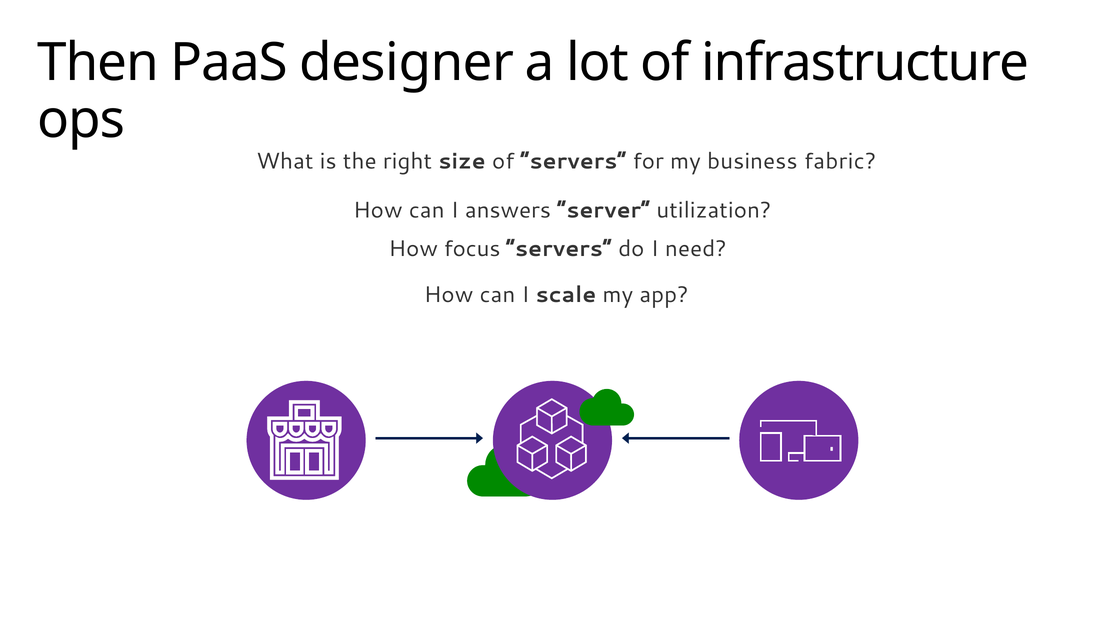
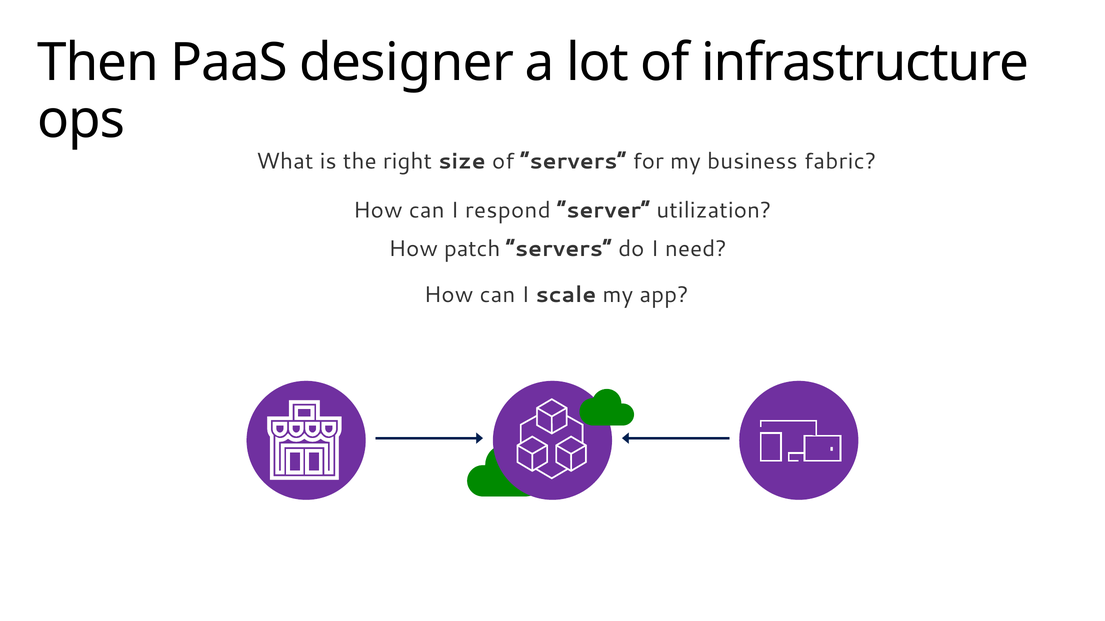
answers: answers -> respond
focus: focus -> patch
